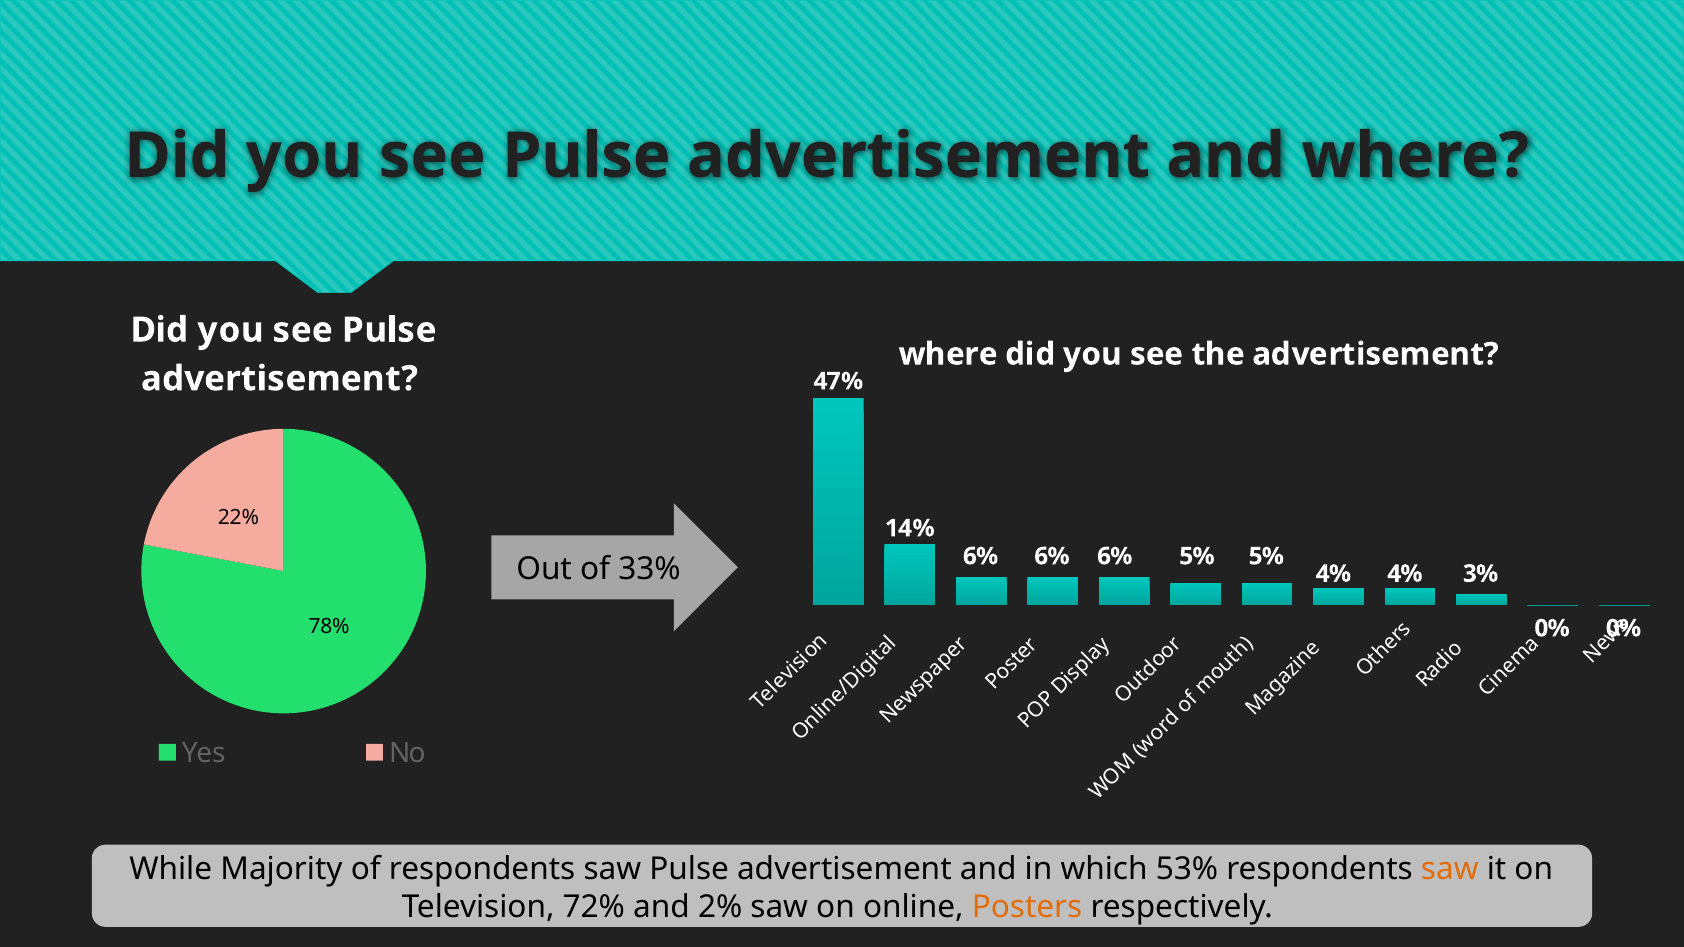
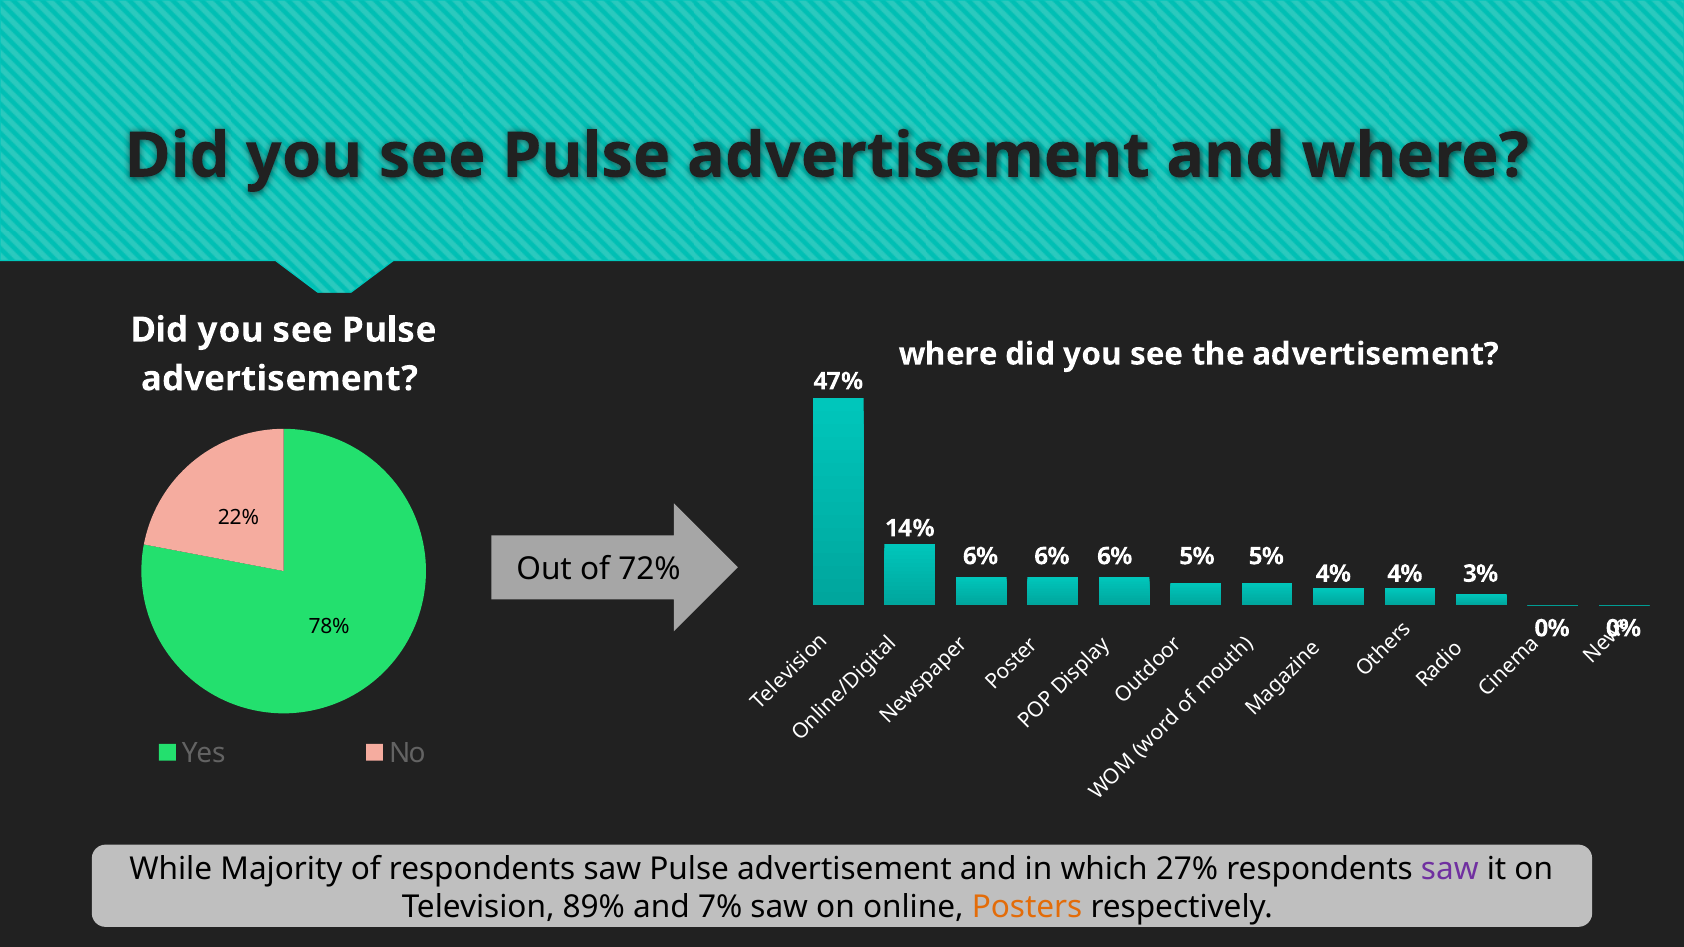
33%: 33% -> 72%
53%: 53% -> 27%
saw at (1450, 869) colour: orange -> purple
72%: 72% -> 89%
2%: 2% -> 7%
